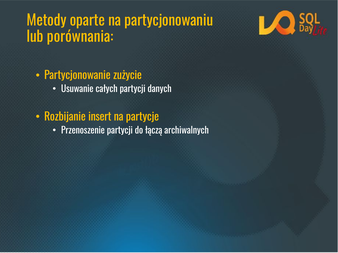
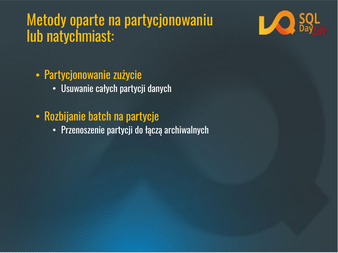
porównania: porównania -> natychmiast
insert: insert -> batch
